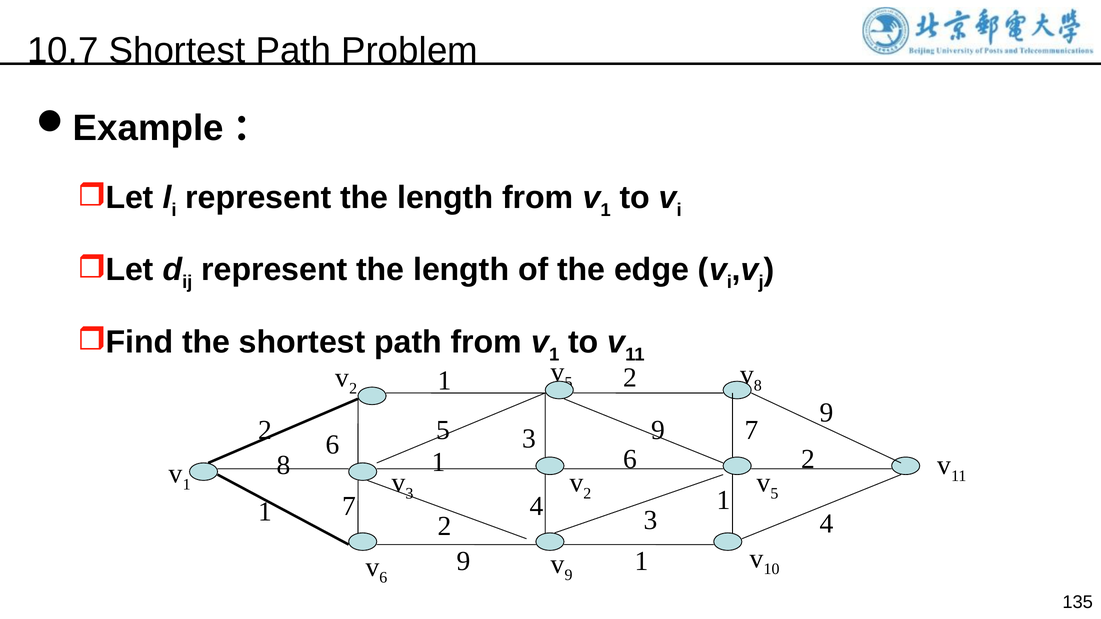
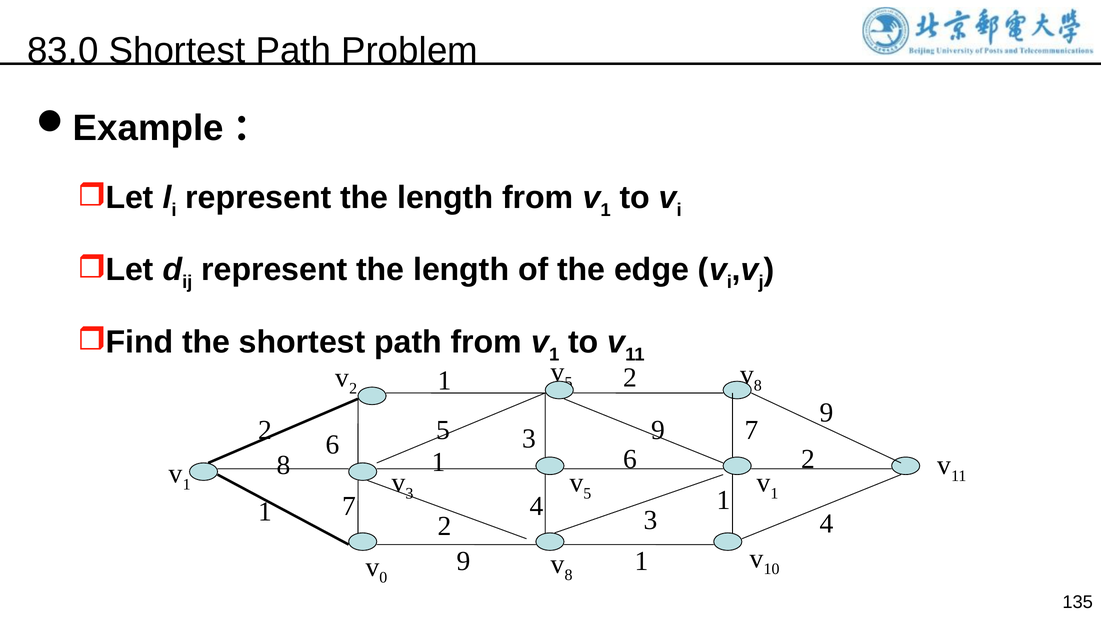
10.7: 10.7 -> 83.0
2 at (587, 494): 2 -> 5
5 at (774, 494): 5 -> 1
9 at (569, 575): 9 -> 8
6 at (383, 578): 6 -> 0
